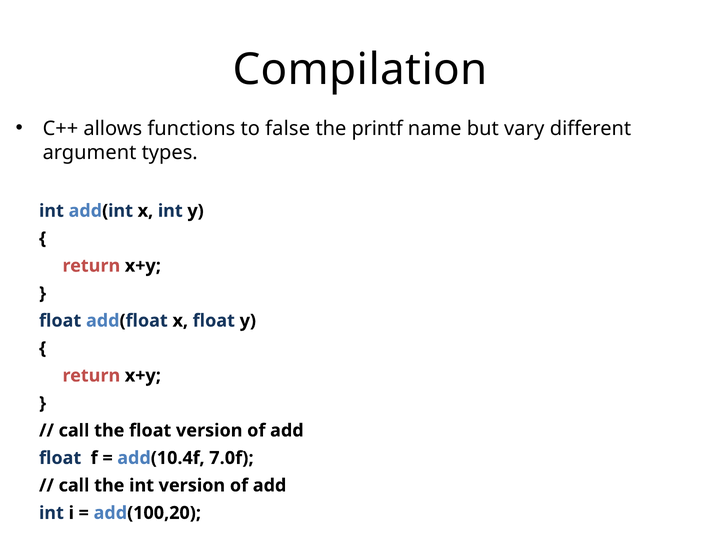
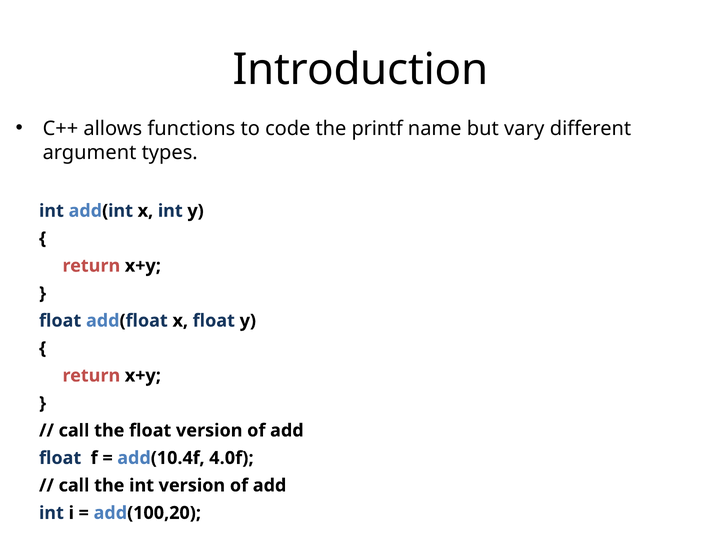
Compilation: Compilation -> Introduction
false: false -> code
7.0f: 7.0f -> 4.0f
